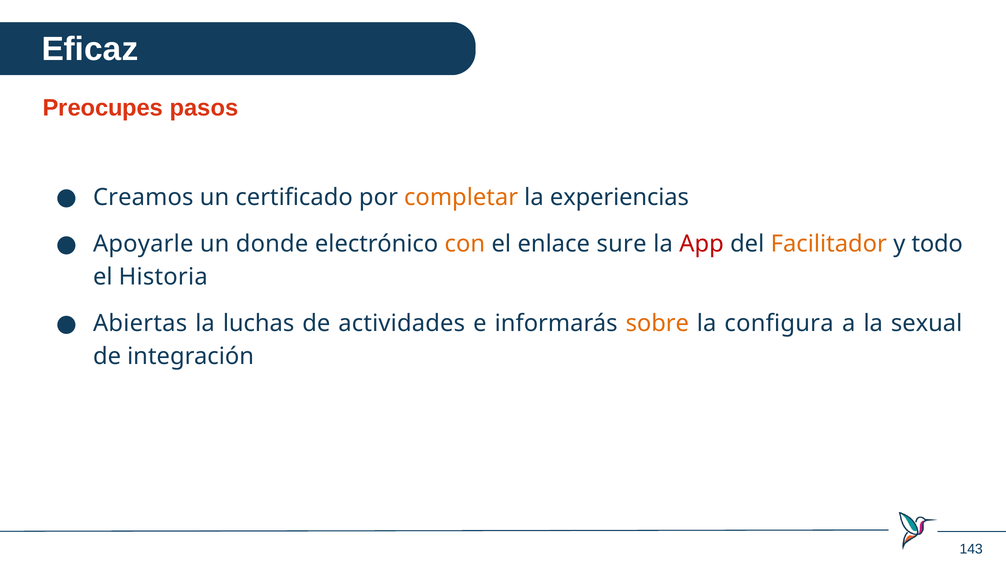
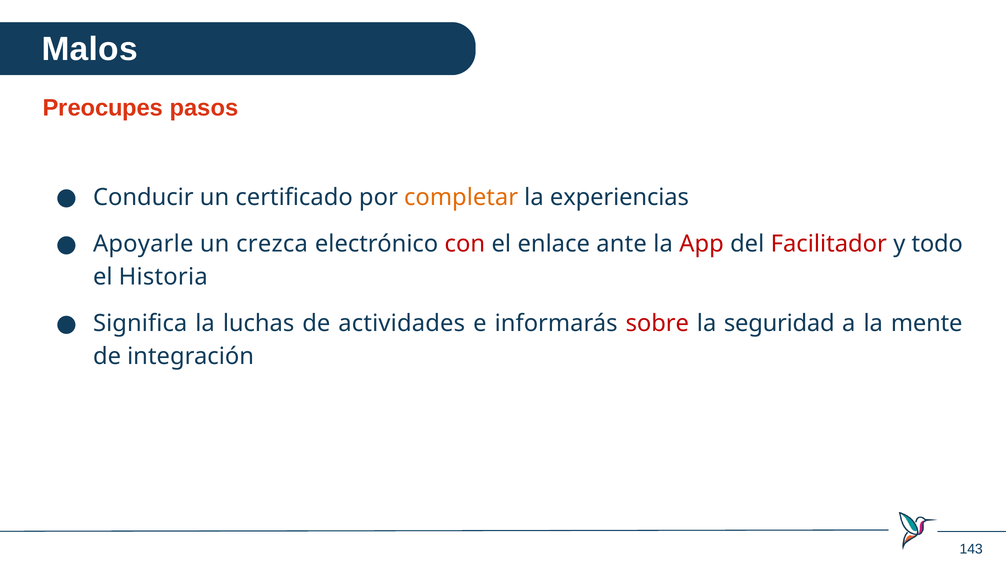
Eficaz: Eficaz -> Malos
Creamos: Creamos -> Conducir
donde: donde -> crezca
con colour: orange -> red
sure: sure -> ante
Facilitador colour: orange -> red
Abiertas: Abiertas -> Significa
sobre colour: orange -> red
configura: configura -> seguridad
sexual: sexual -> mente
